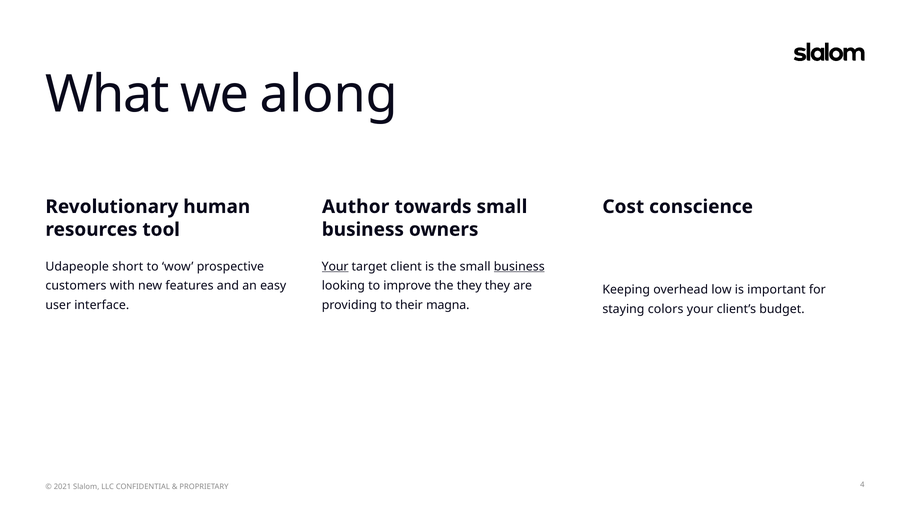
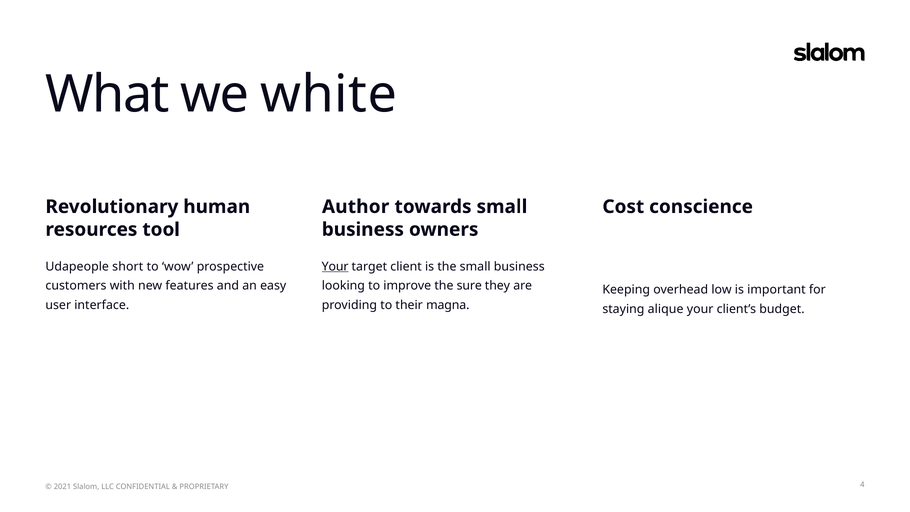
along: along -> white
business at (519, 266) underline: present -> none
the they: they -> sure
colors: colors -> alique
